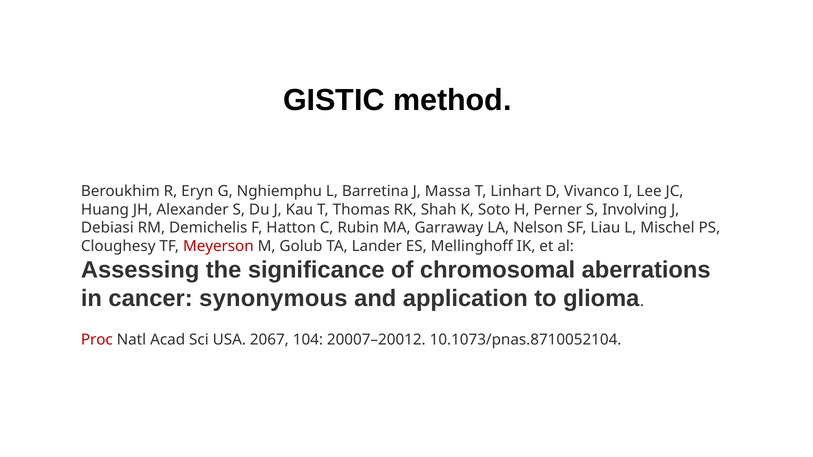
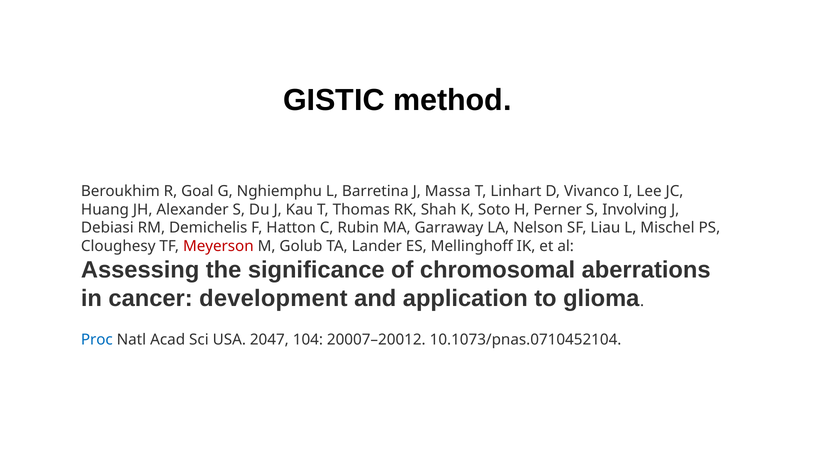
Eryn: Eryn -> Goal
synonymous: synonymous -> development
Proc colour: red -> blue
2067: 2067 -> 2047
10.1073/pnas.8710052104: 10.1073/pnas.8710052104 -> 10.1073/pnas.0710452104
